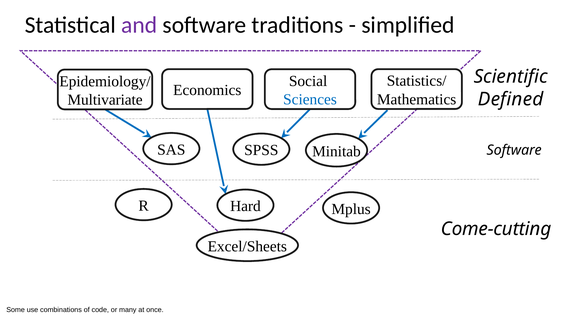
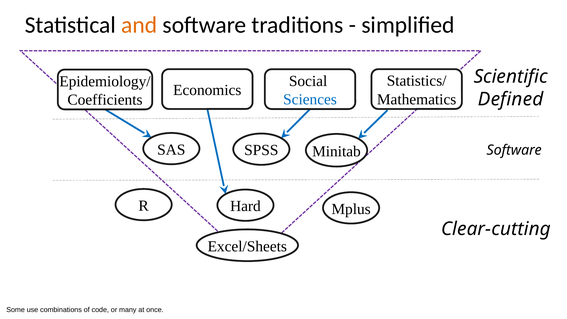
and colour: purple -> orange
Multivariate: Multivariate -> Coefficients
Come-cutting: Come-cutting -> Clear-cutting
